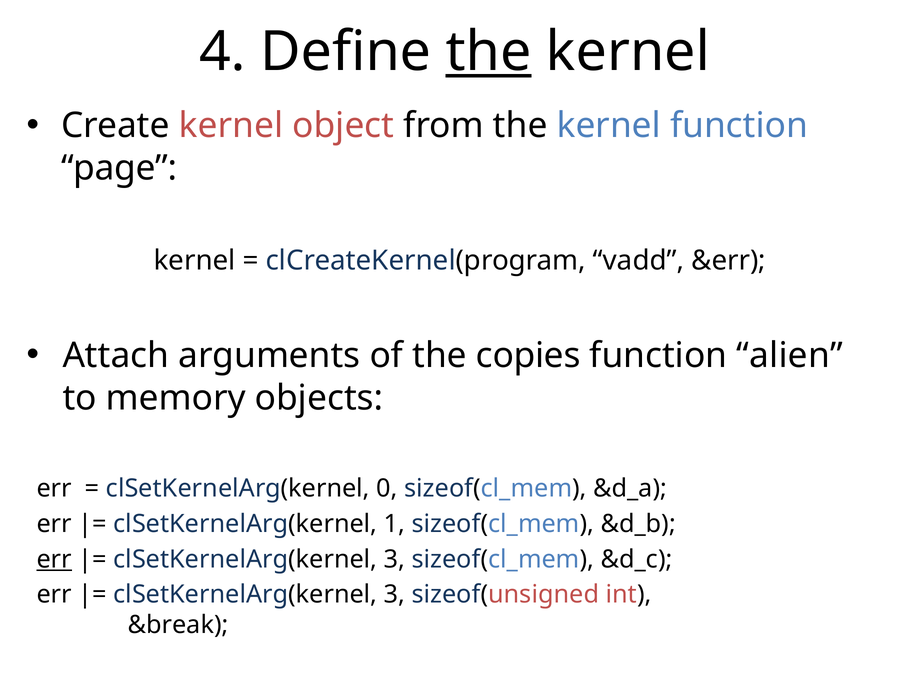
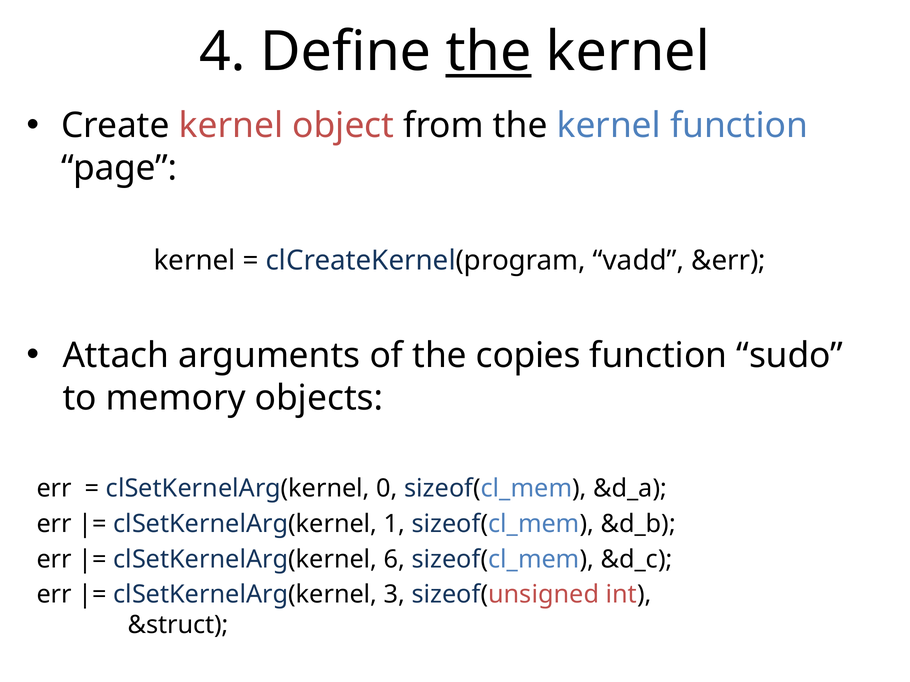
alien: alien -> sudo
err at (54, 560) underline: present -> none
3 at (394, 560): 3 -> 6
&break: &break -> &struct
